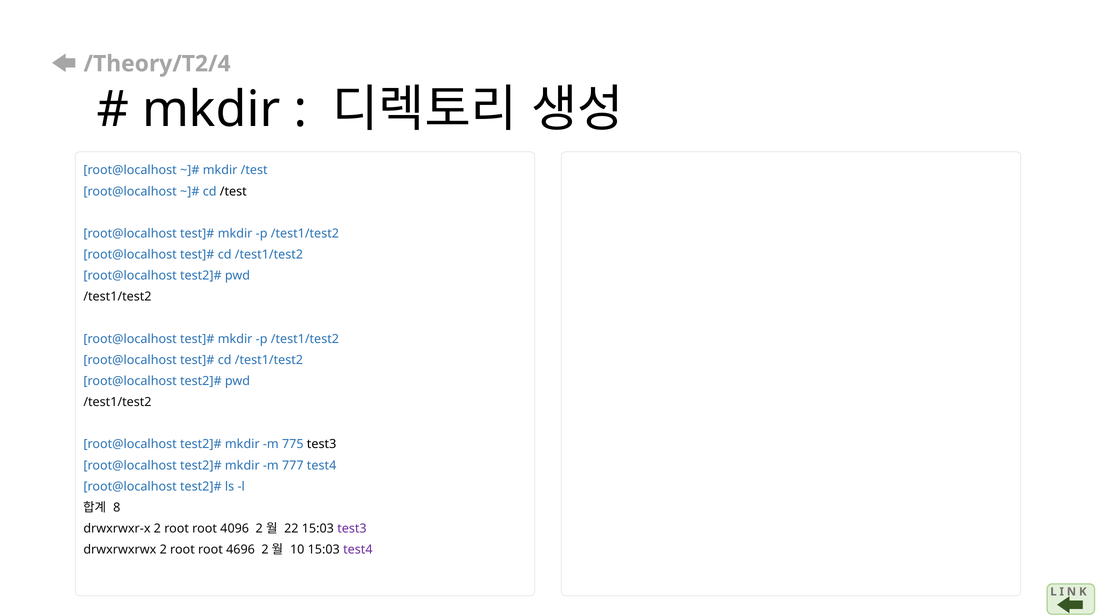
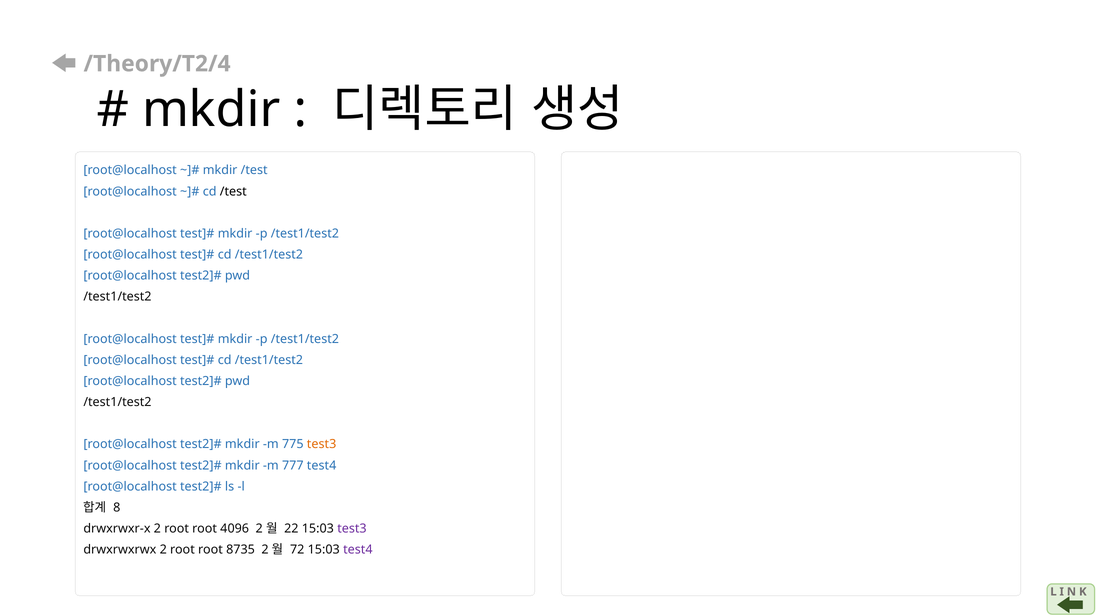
test3 at (322, 445) colour: black -> orange
4696: 4696 -> 8735
10: 10 -> 72
